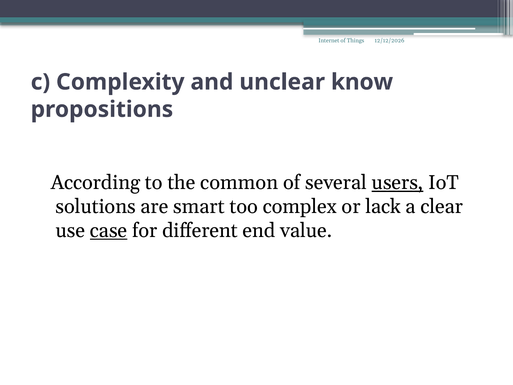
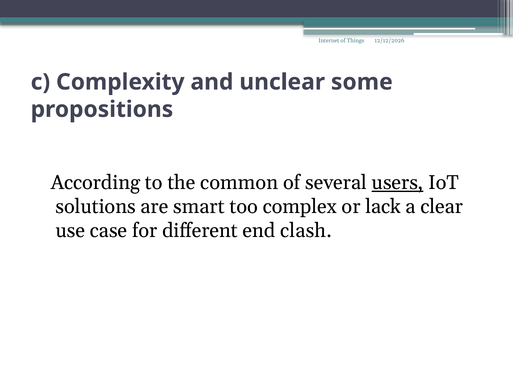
know: know -> some
case underline: present -> none
value: value -> clash
